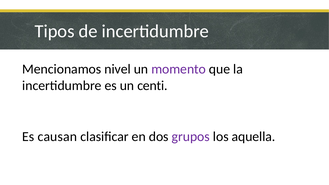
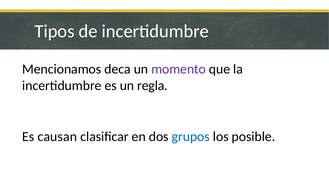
nivel: nivel -> deca
centi: centi -> regla
grupos colour: purple -> blue
aquella: aquella -> posible
